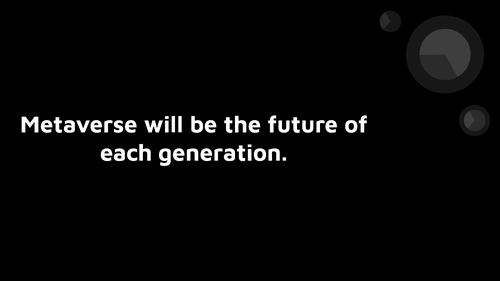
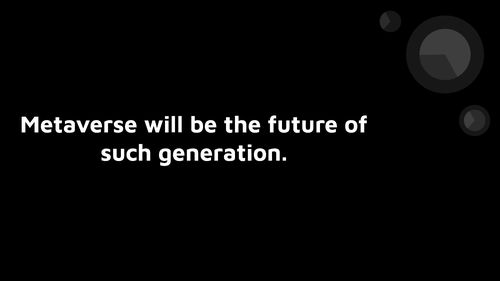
each: each -> such
